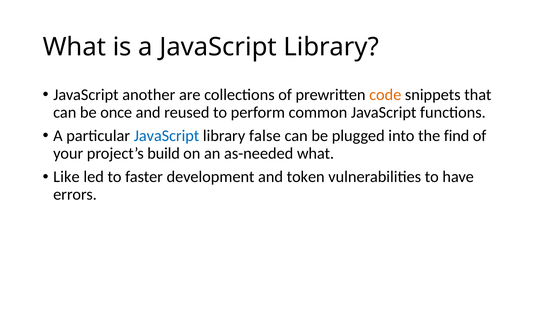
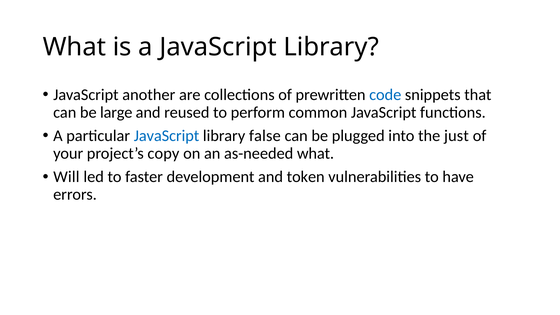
code colour: orange -> blue
once: once -> large
find: find -> just
build: build -> copy
Like: Like -> Will
